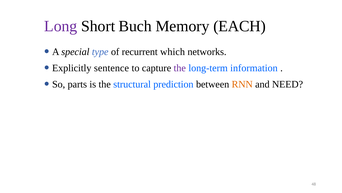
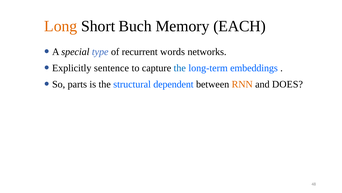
Long colour: purple -> orange
which: which -> words
the at (180, 68) colour: purple -> blue
information: information -> embeddings
prediction: prediction -> dependent
NEED: NEED -> DOES
